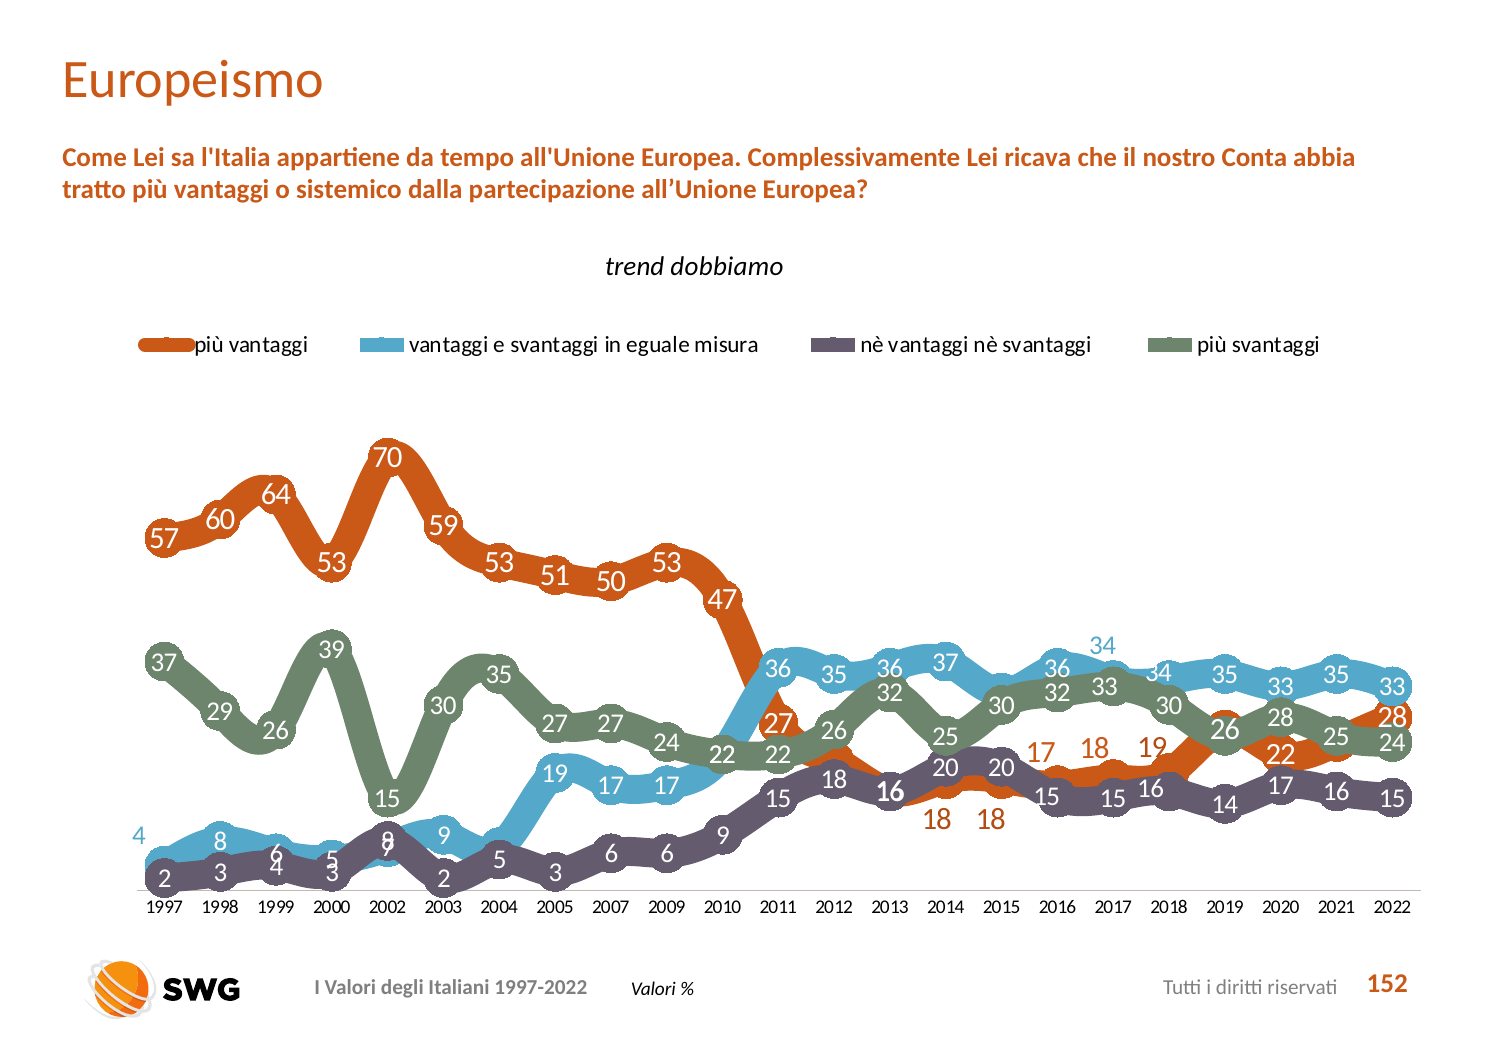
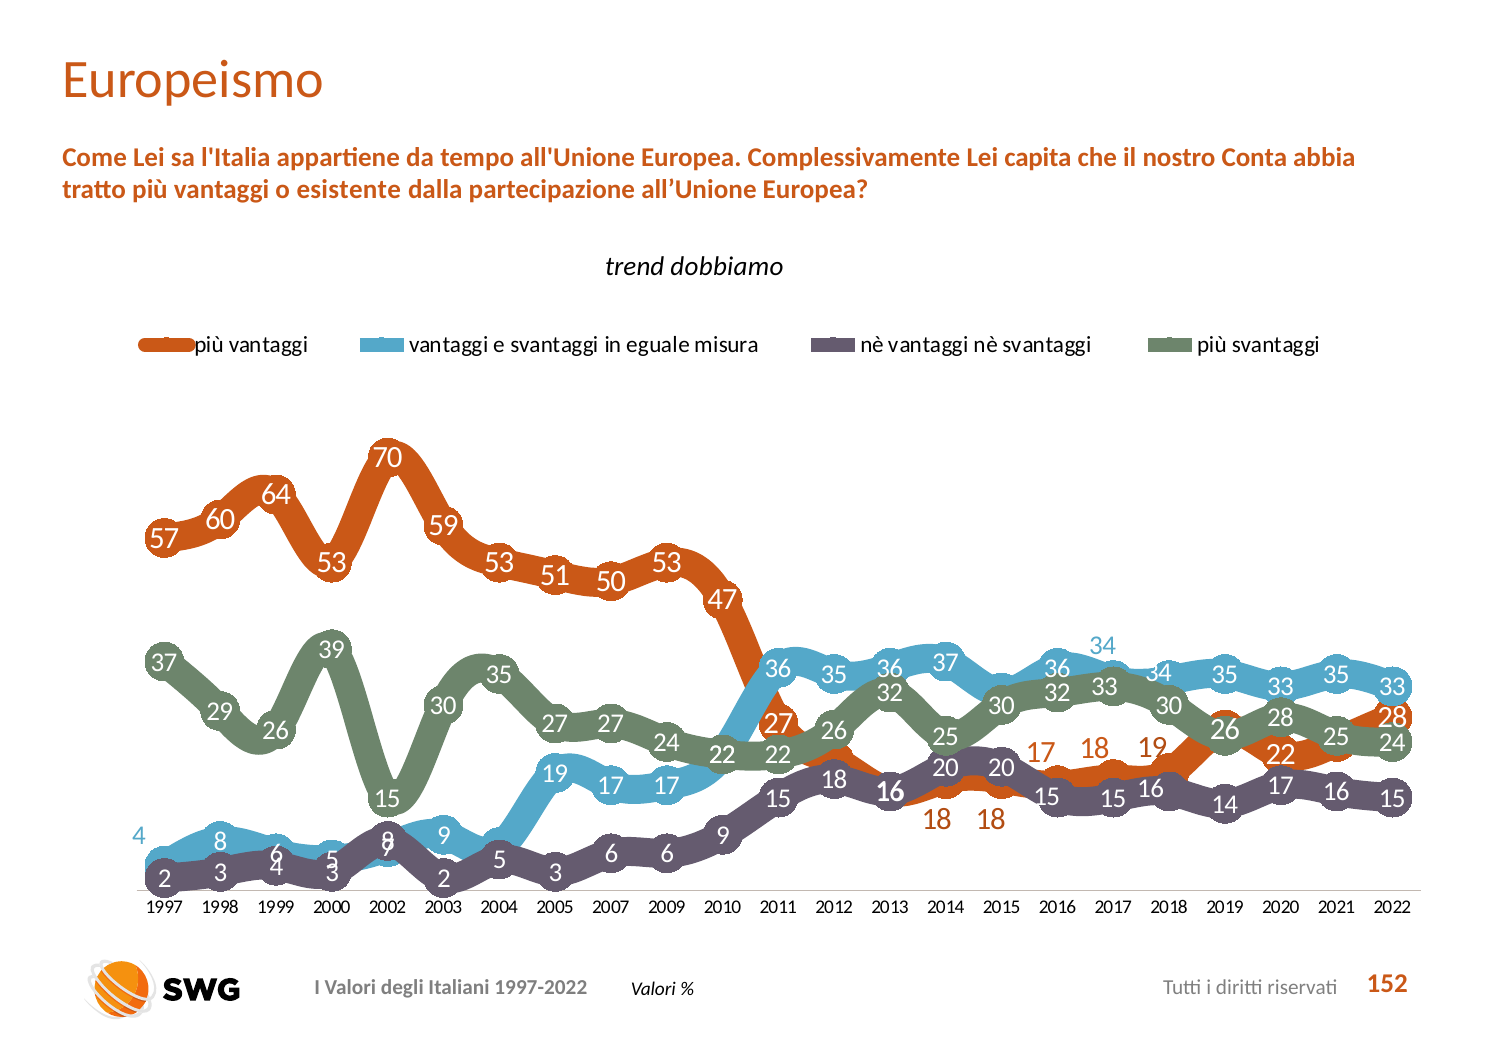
ricava: ricava -> capita
sistemico: sistemico -> esistente
